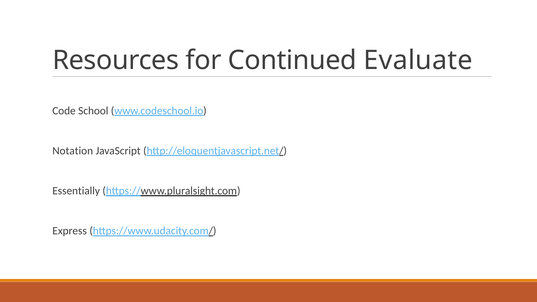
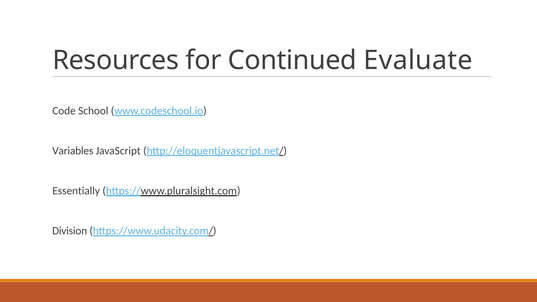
Notation: Notation -> Variables
Express: Express -> Division
